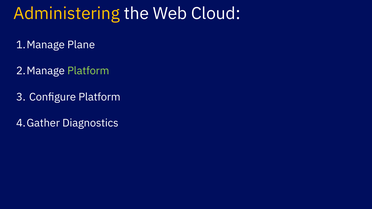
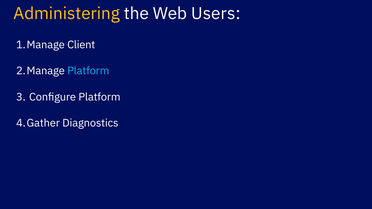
Cloud: Cloud -> Users
Plane: Plane -> Client
Platform at (88, 71) colour: light green -> light blue
